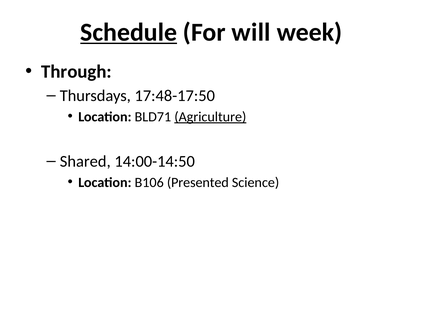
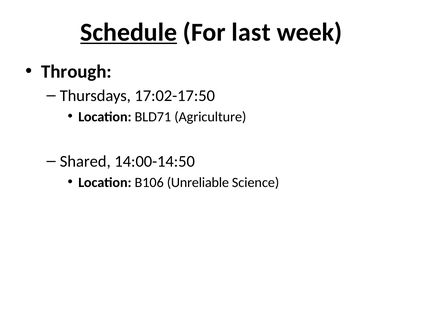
will: will -> last
17:48-17:50: 17:48-17:50 -> 17:02-17:50
Agriculture underline: present -> none
Presented: Presented -> Unreliable
